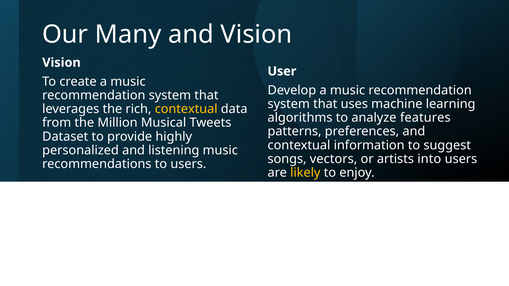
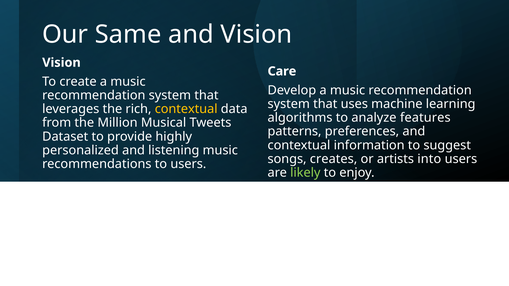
Many: Many -> Same
User: User -> Care
vectors: vectors -> creates
likely colour: yellow -> light green
